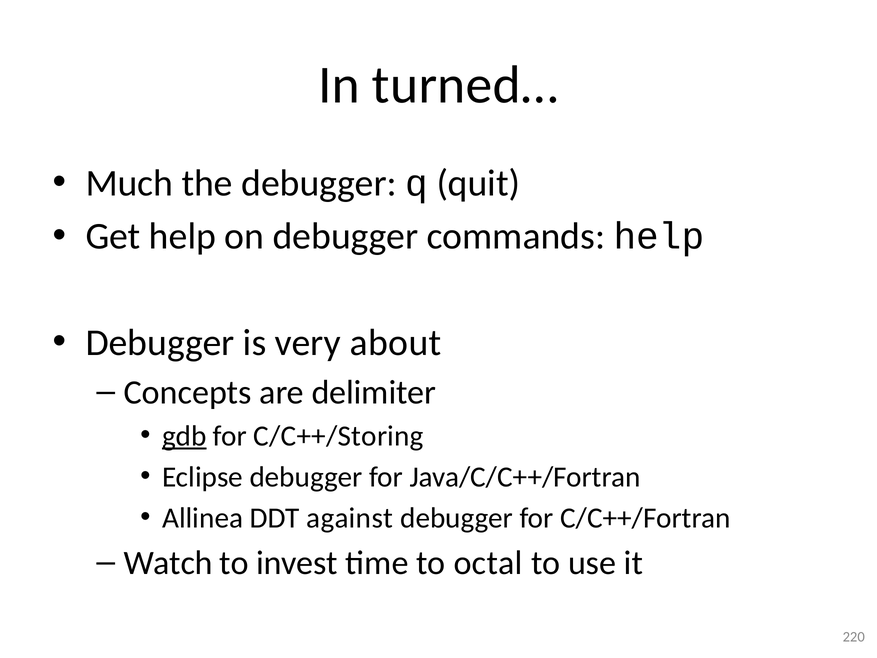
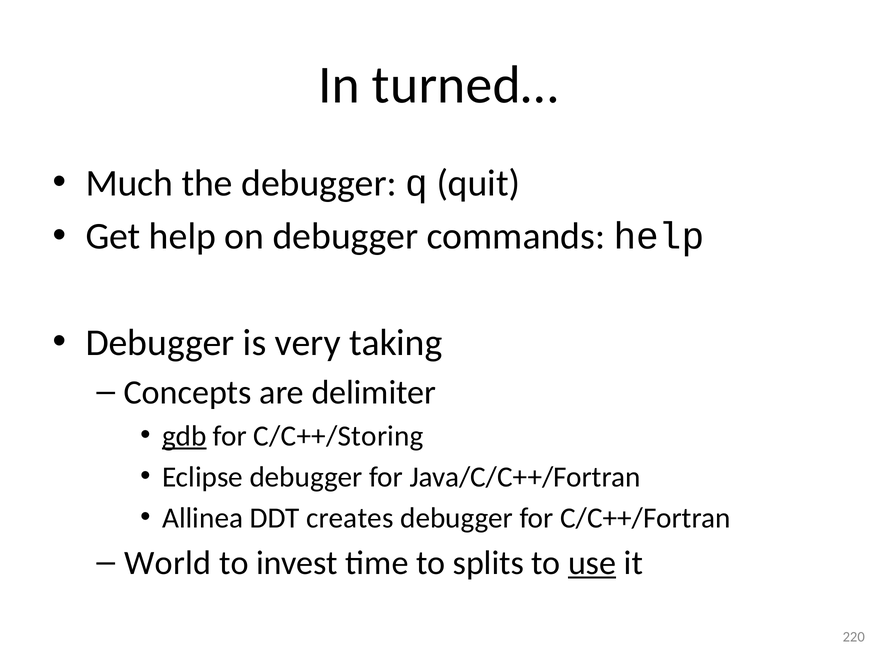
about: about -> taking
against: against -> creates
Watch: Watch -> World
octal: octal -> splits
use underline: none -> present
